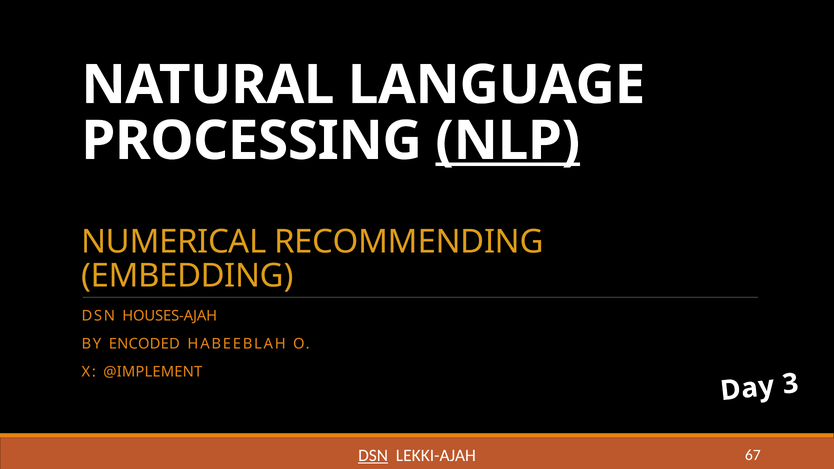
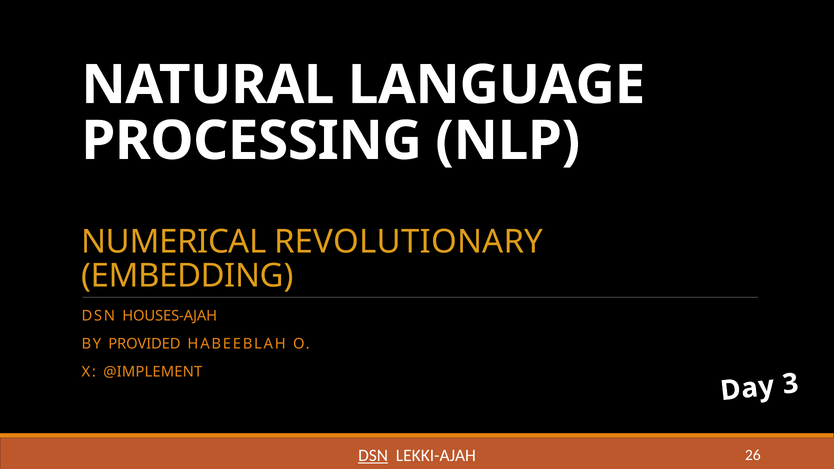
NLP underline: present -> none
RECOMMENDING: RECOMMENDING -> REVOLUTIONARY
ENCODED: ENCODED -> PROVIDED
67: 67 -> 26
